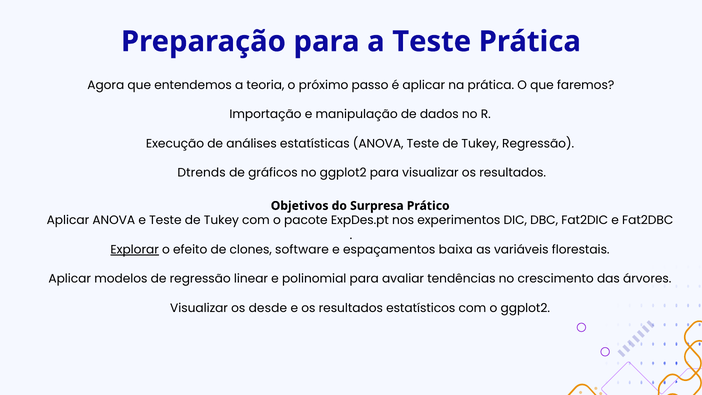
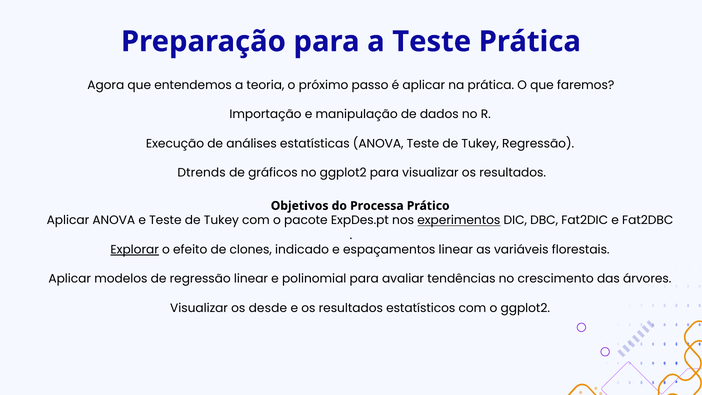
Surpresa: Surpresa -> Processa
experimentos underline: none -> present
software: software -> indicado
espaçamentos baixa: baixa -> linear
